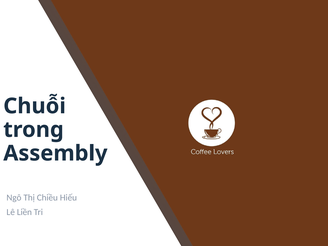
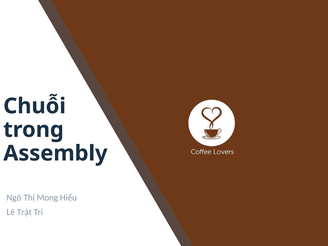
Chiều: Chiều -> Mong
Liền: Liền -> Trật
